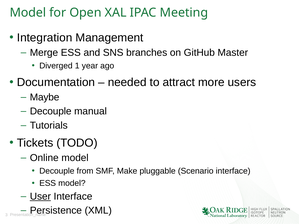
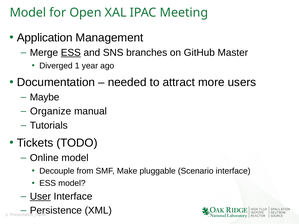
Integration: Integration -> Application
ESS at (71, 53) underline: none -> present
Decouple at (51, 111): Decouple -> Organize
